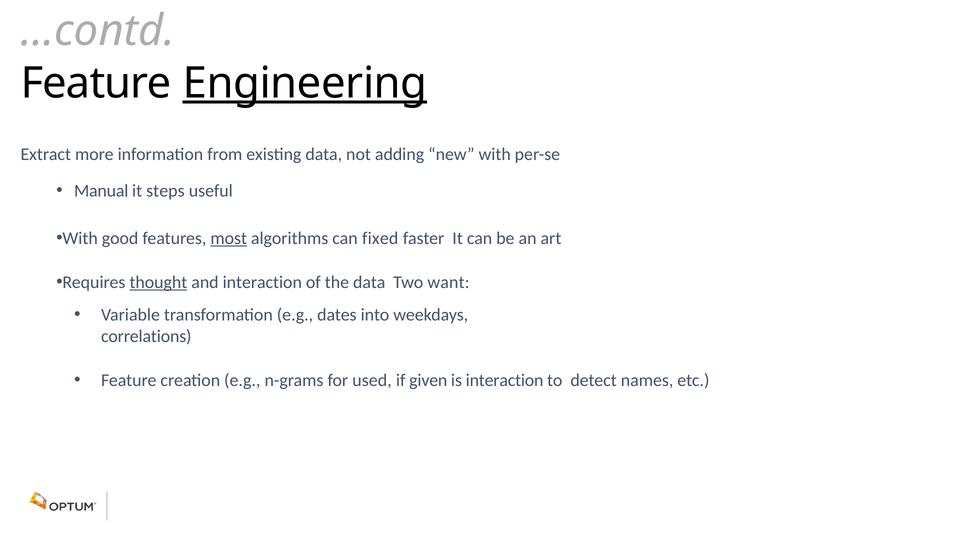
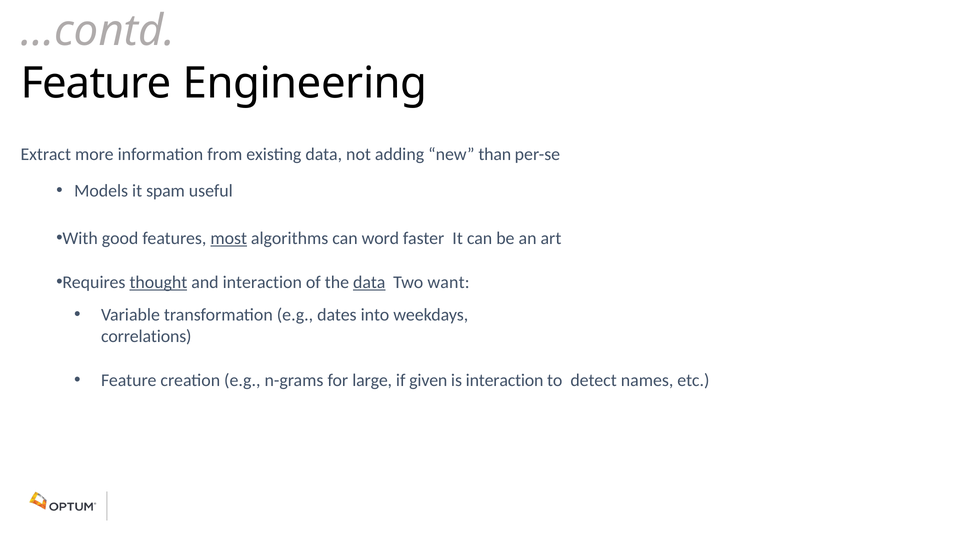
Engineering underline: present -> none
new with: with -> than
Manual: Manual -> Models
steps: steps -> spam
fixed: fixed -> word
data at (369, 282) underline: none -> present
used: used -> large
